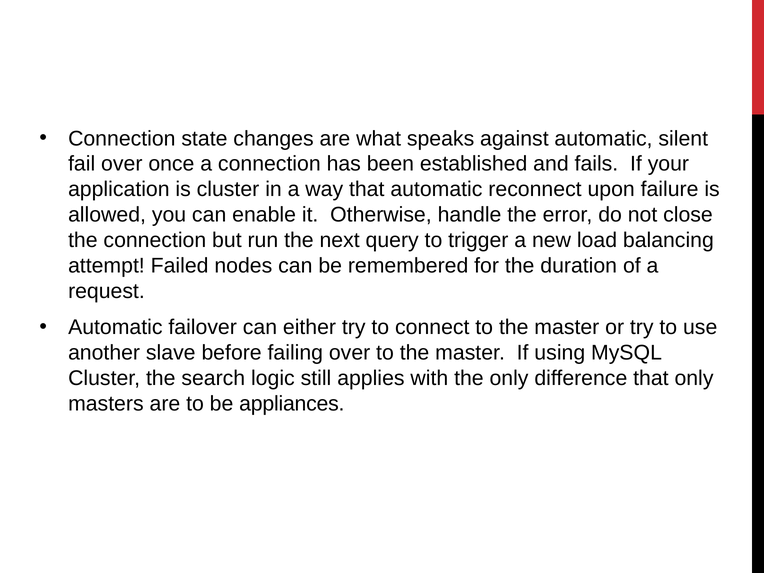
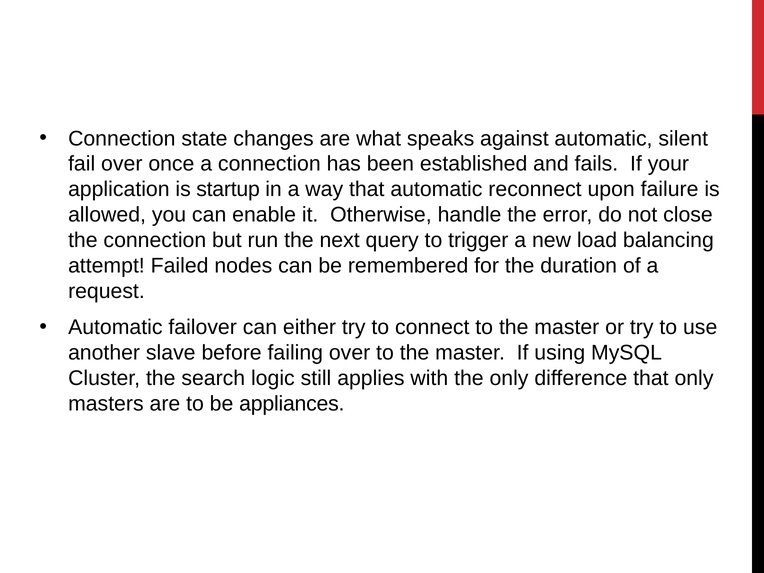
is cluster: cluster -> startup
